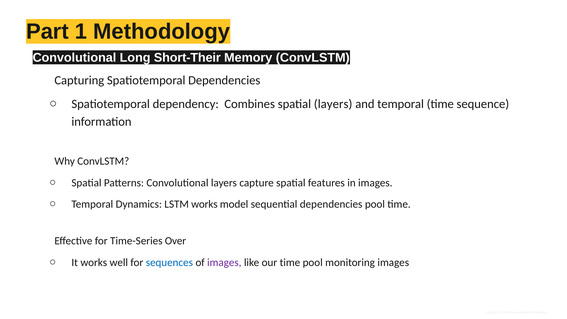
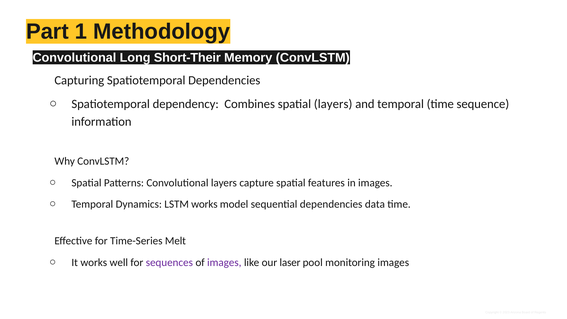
dependencies pool: pool -> data
Over: Over -> Melt
sequences colour: blue -> purple
our time: time -> laser
